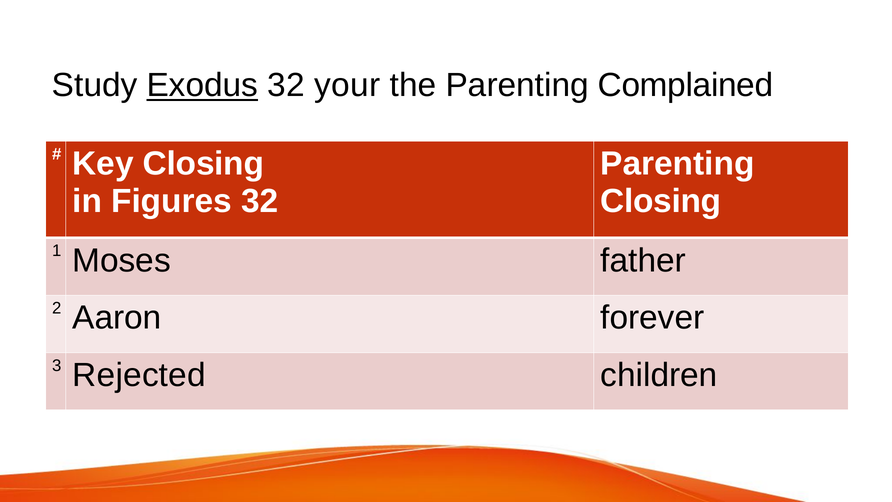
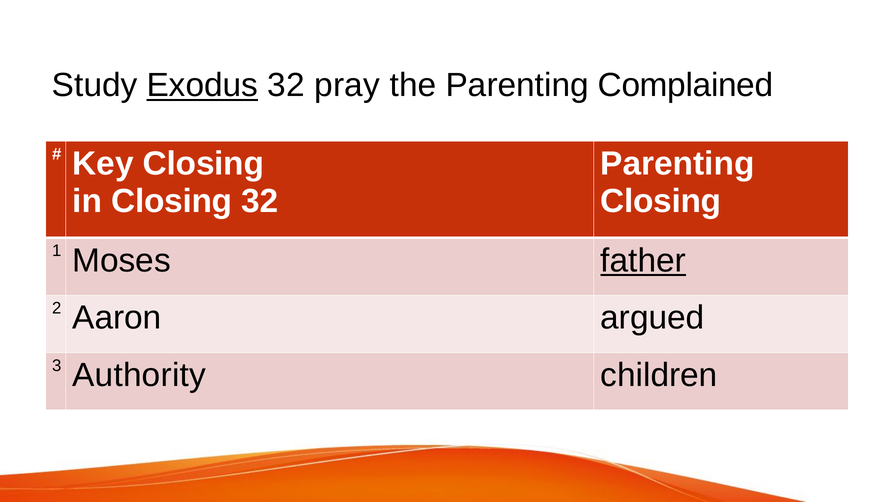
your: your -> pray
in Figures: Figures -> Closing
father underline: none -> present
forever: forever -> argued
Rejected: Rejected -> Authority
